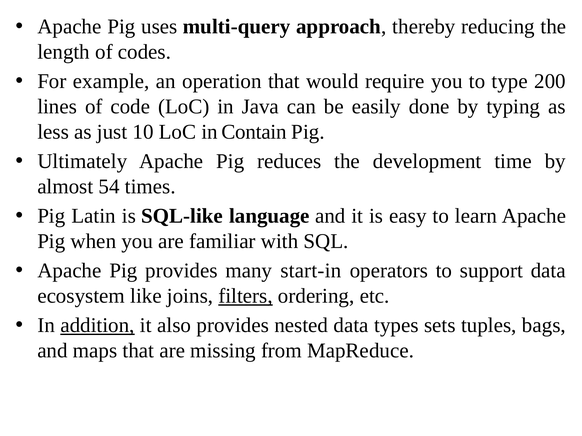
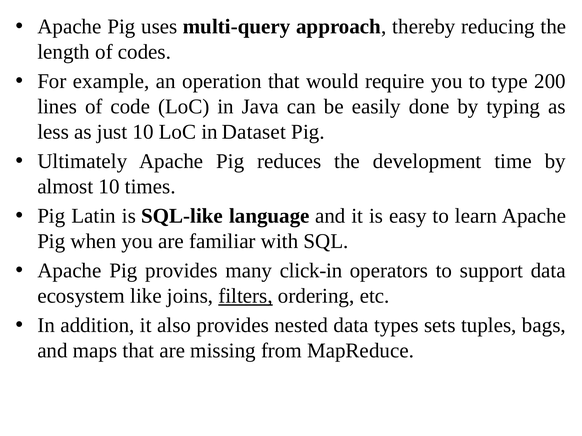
Contain: Contain -> Dataset
almost 54: 54 -> 10
start-in: start-in -> click-in
addition underline: present -> none
